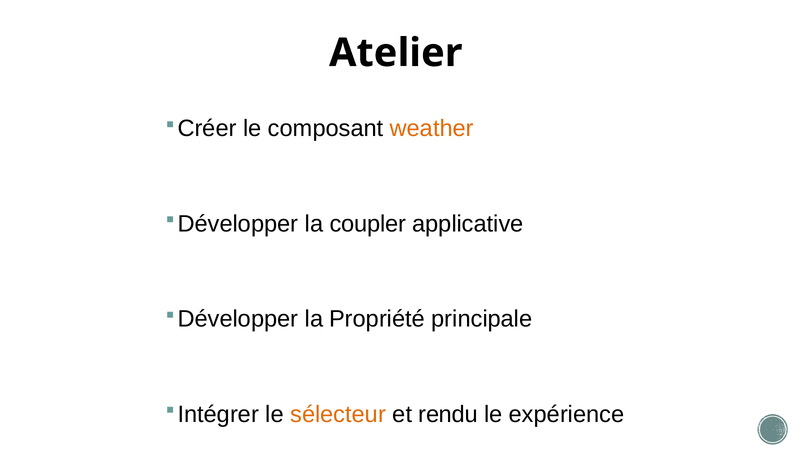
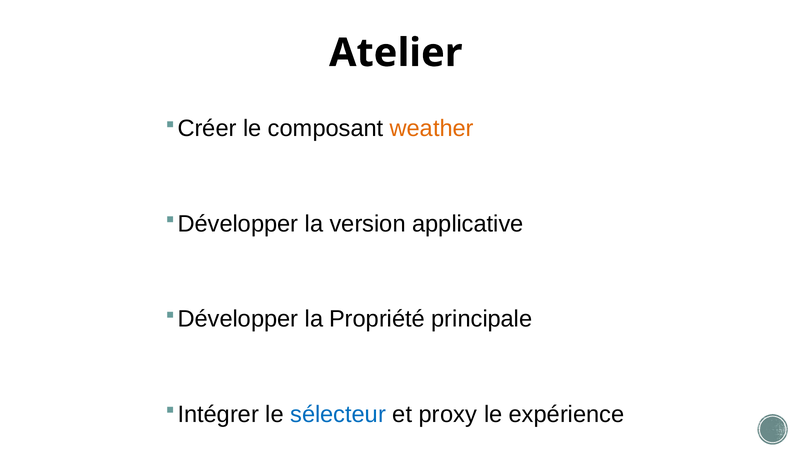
coupler: coupler -> version
sélecteur colour: orange -> blue
rendu: rendu -> proxy
